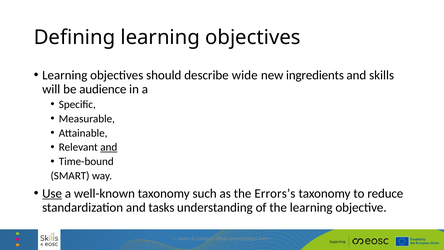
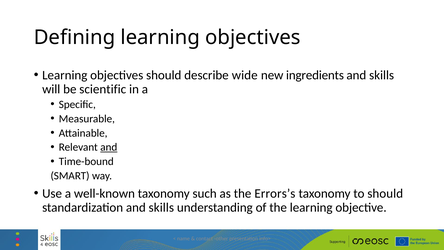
audience: audience -> scientific
Use underline: present -> none
to reduce: reduce -> should
standardization and tasks: tasks -> skills
